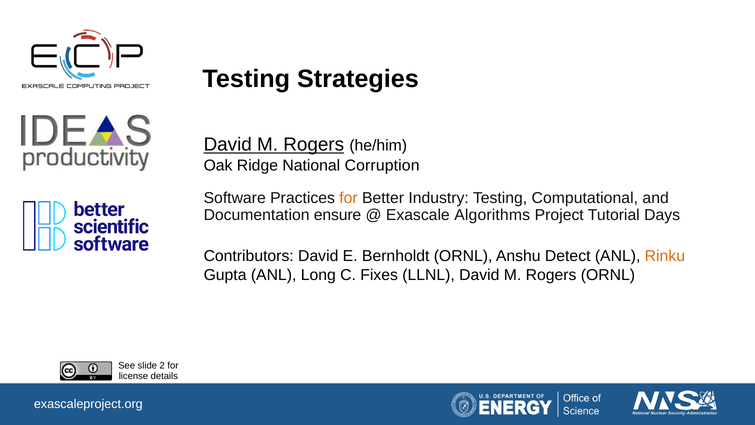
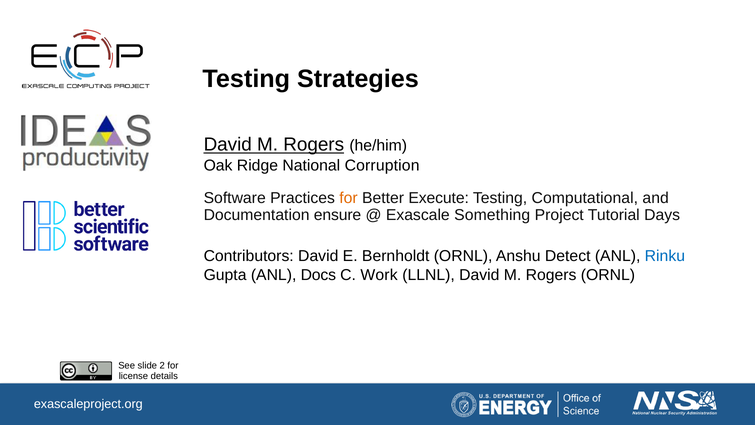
Industry: Industry -> Execute
Algorithms: Algorithms -> Something
Rinku colour: orange -> blue
Long: Long -> Docs
Fixes: Fixes -> Work
